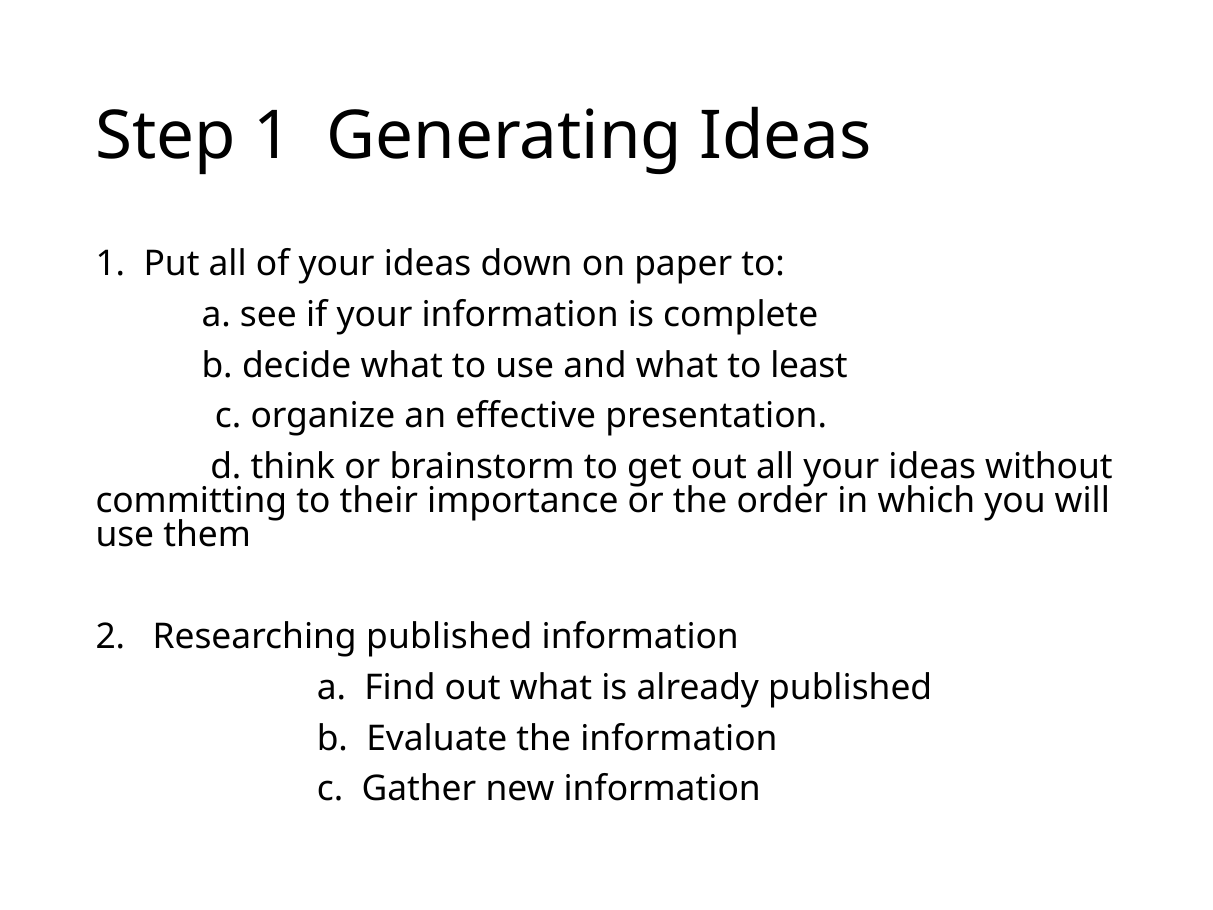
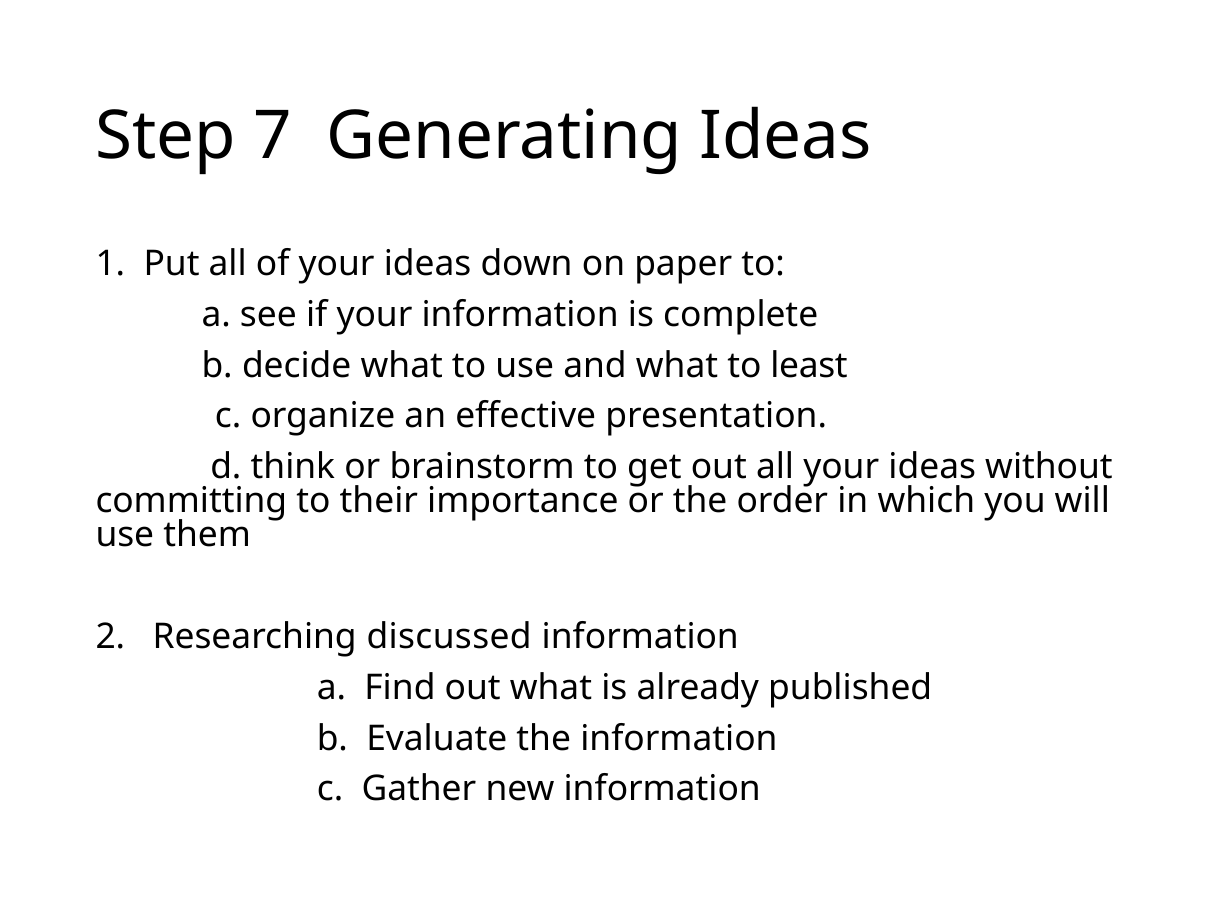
Step 1: 1 -> 7
Researching published: published -> discussed
